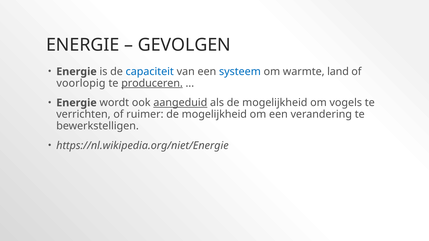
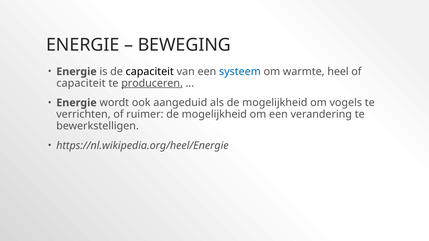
GEVOLGEN: GEVOLGEN -> BEWEGING
capaciteit at (150, 72) colour: blue -> black
land: land -> heel
voorlopig at (81, 83): voorlopig -> capaciteit
aangeduid underline: present -> none
https://nl.wikipedia.org/niet/Energie: https://nl.wikipedia.org/niet/Energie -> https://nl.wikipedia.org/heel/Energie
